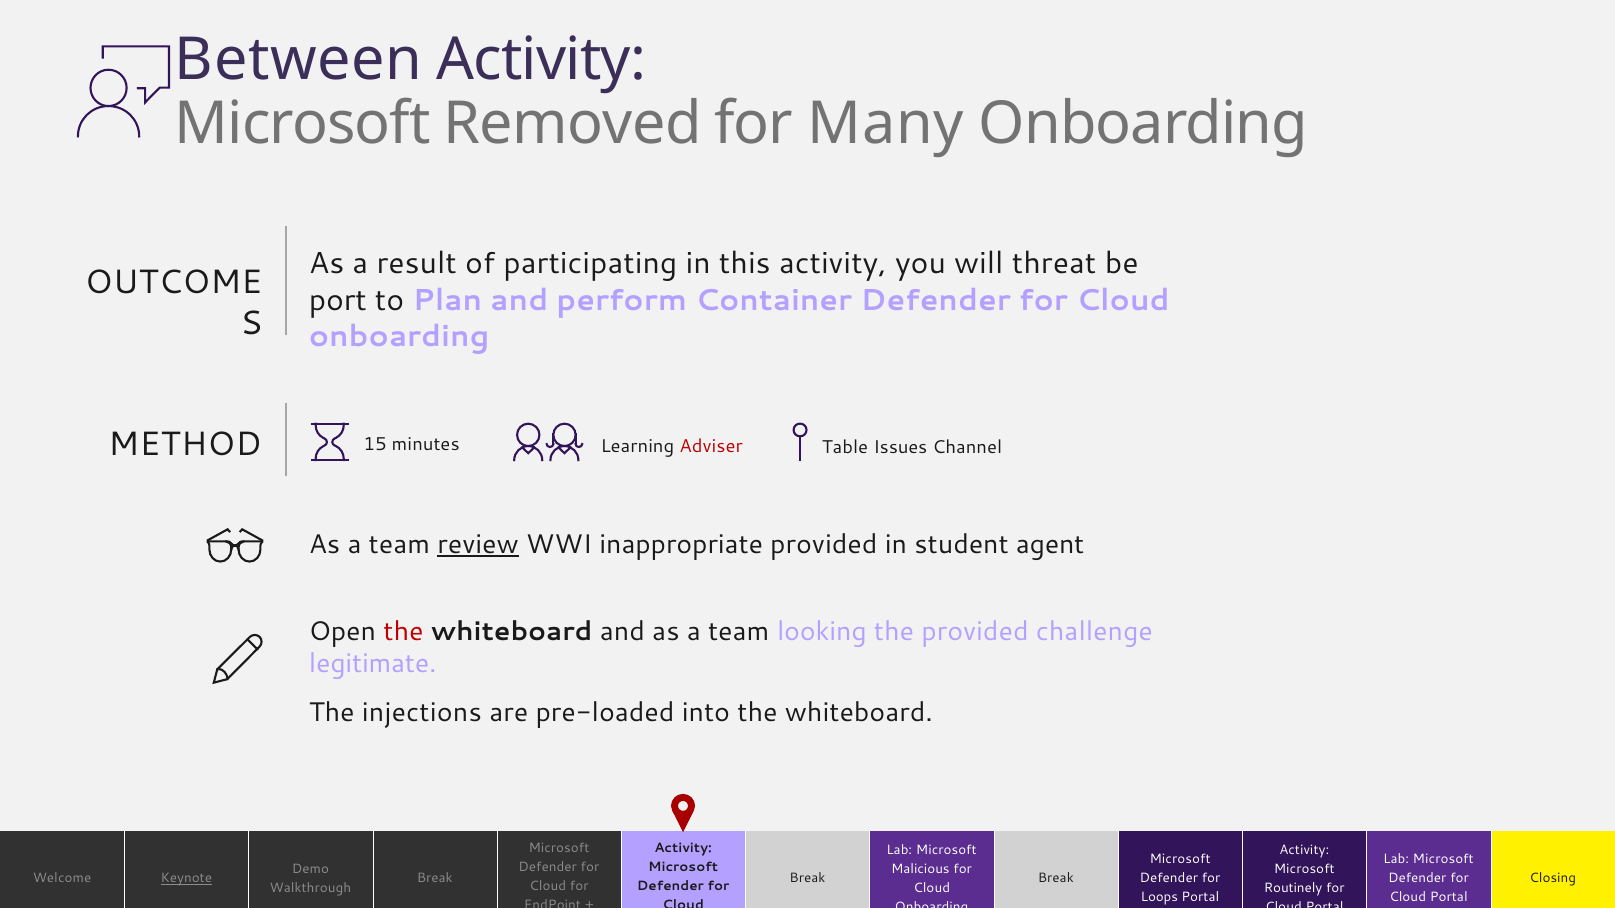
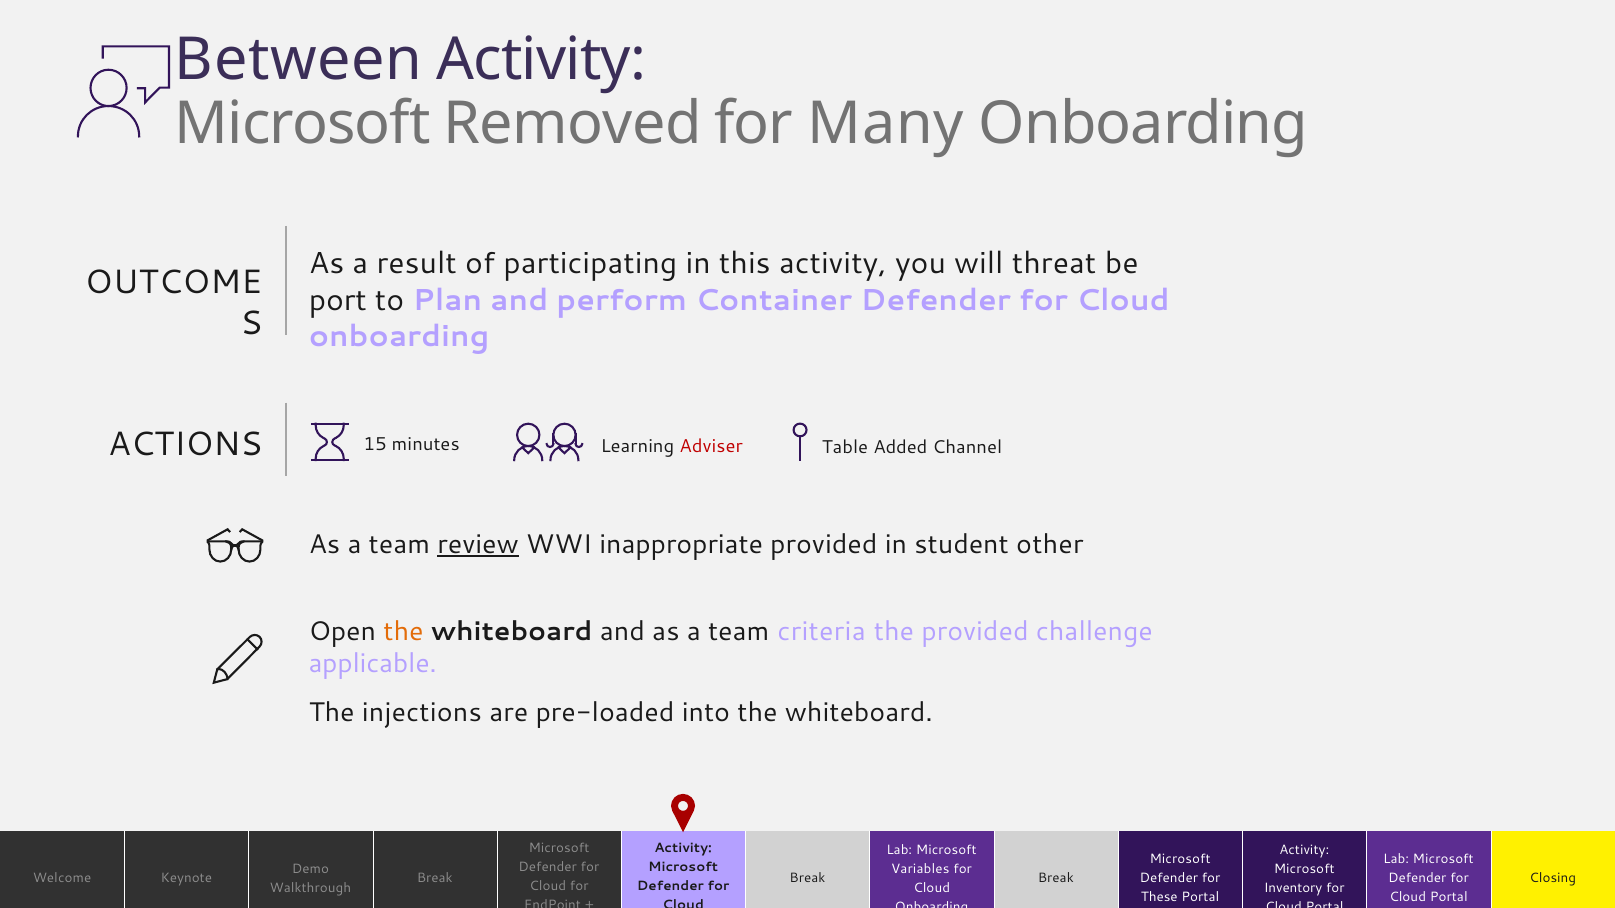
METHOD: METHOD -> ACTIONS
Issues: Issues -> Added
agent: agent -> other
the at (403, 632) colour: red -> orange
looking: looking -> criteria
legitimate: legitimate -> applicable
Malicious: Malicious -> Variables
Keynote underline: present -> none
Routinely: Routinely -> Inventory
Loops: Loops -> These
